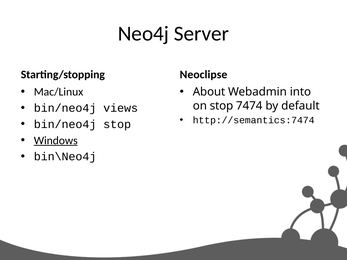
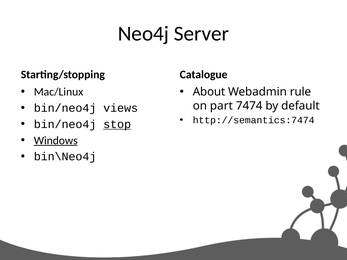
Neoclipse: Neoclipse -> Catalogue
into: into -> rule
on stop: stop -> part
stop at (117, 124) underline: none -> present
